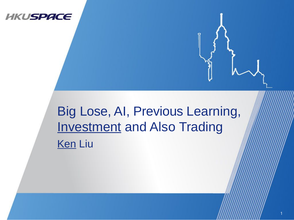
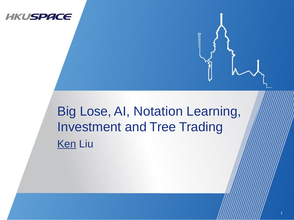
Previous: Previous -> Notation
Investment underline: present -> none
Also: Also -> Tree
